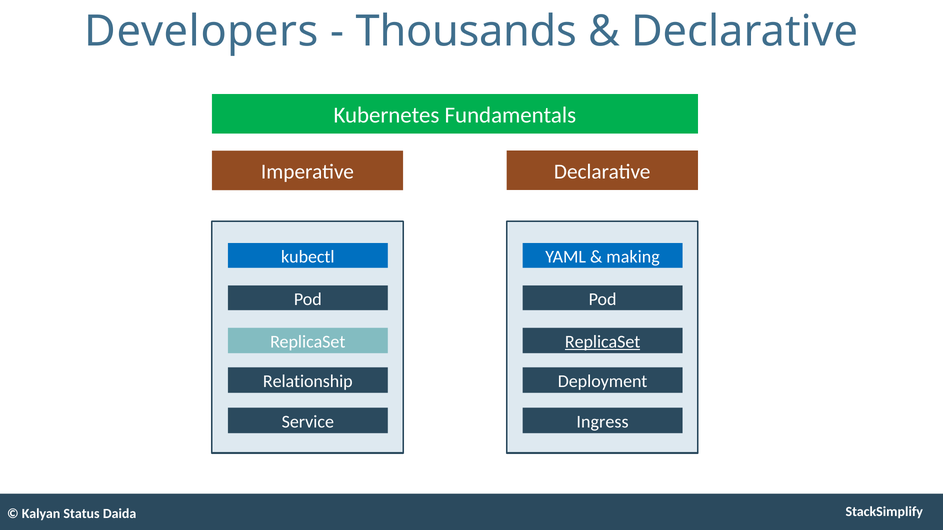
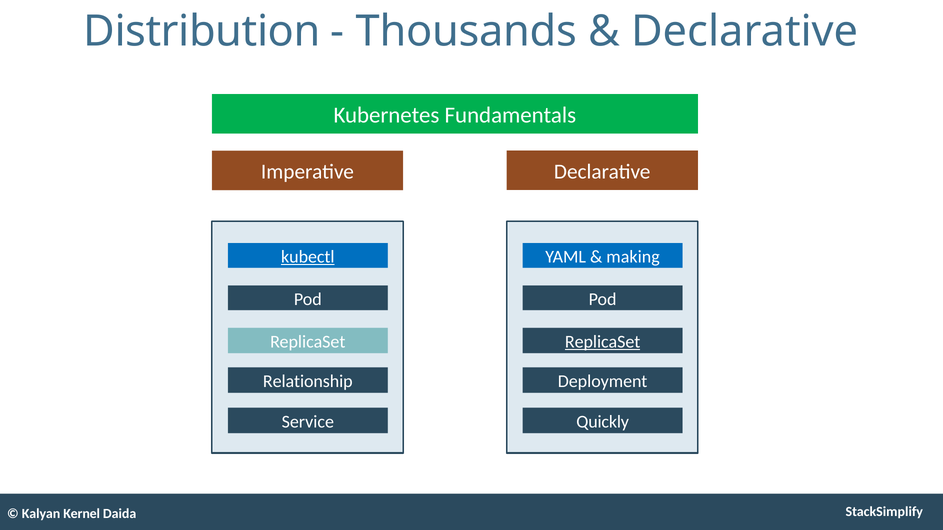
Developers: Developers -> Distribution
kubectl underline: none -> present
Ingress: Ingress -> Quickly
Status: Status -> Kernel
